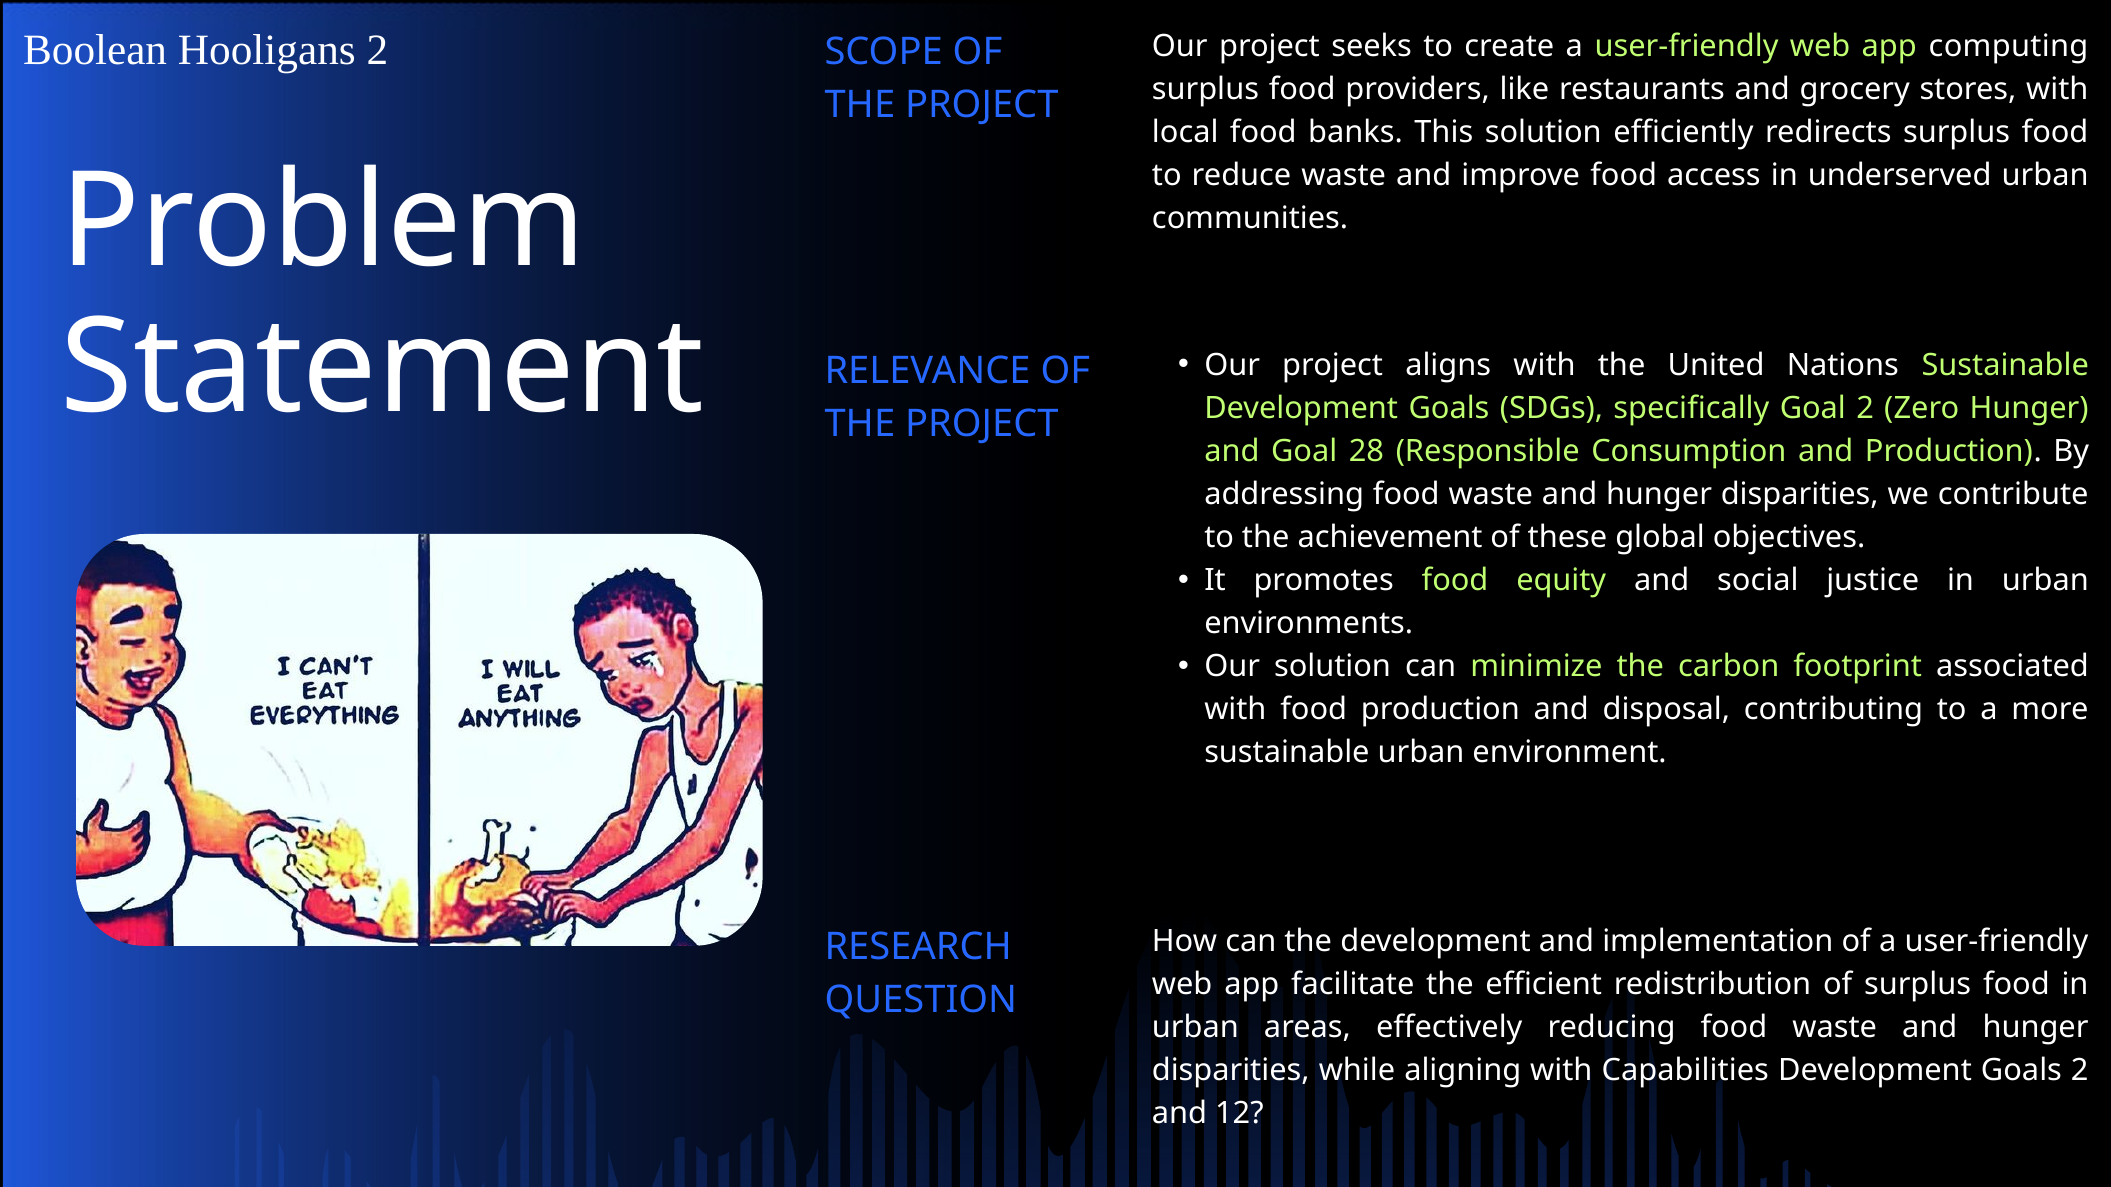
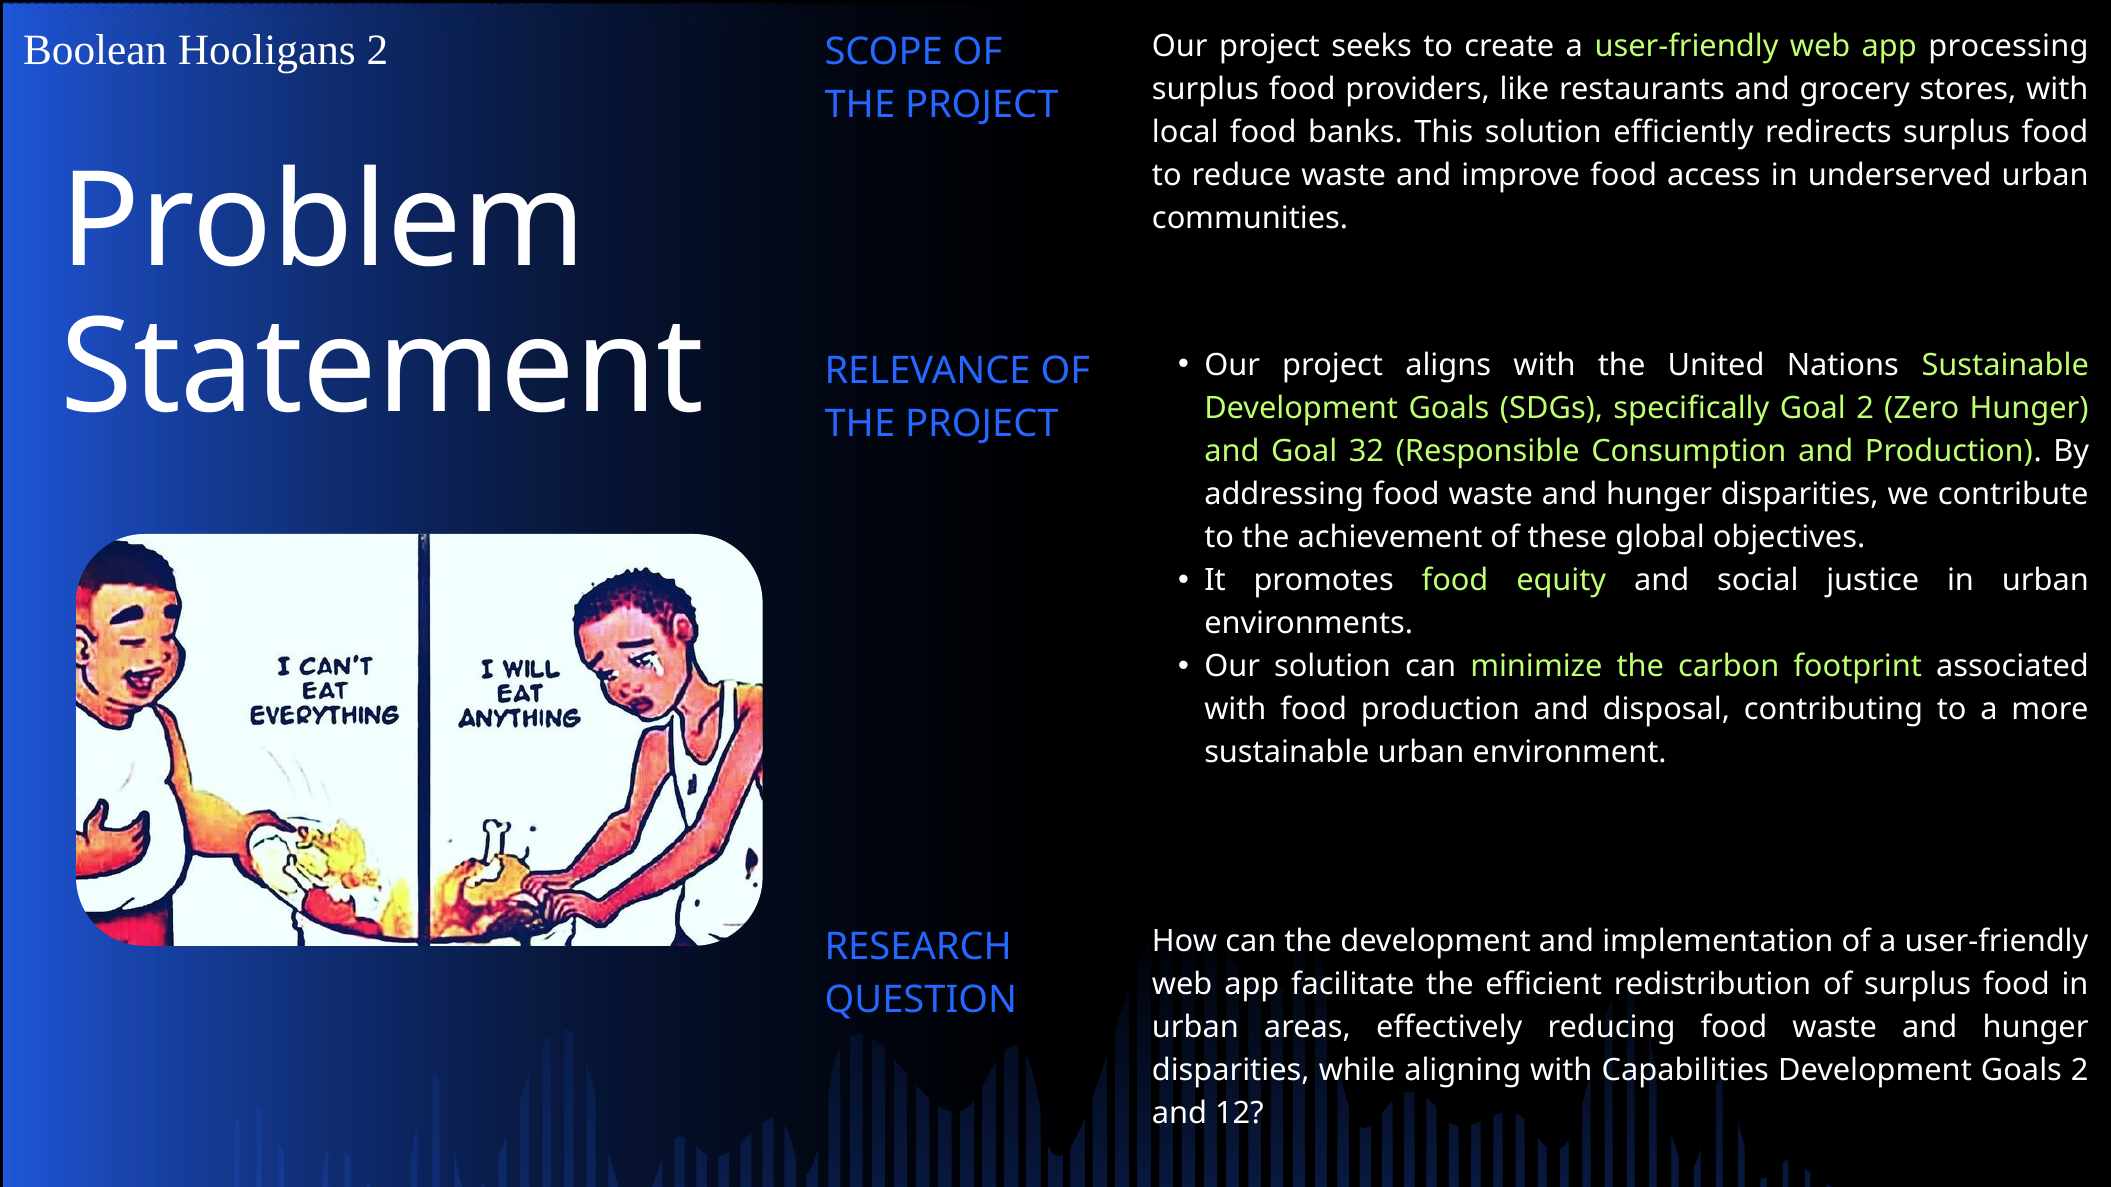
computing: computing -> processing
28: 28 -> 32
